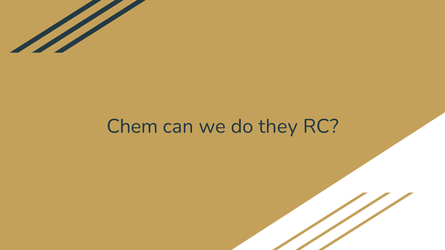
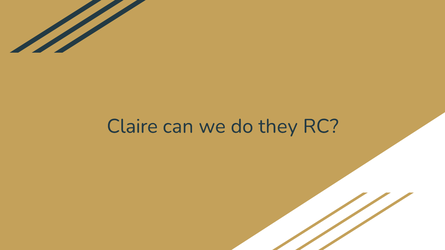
Chem: Chem -> Claire
